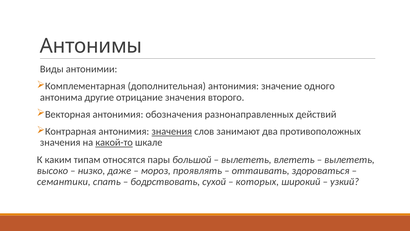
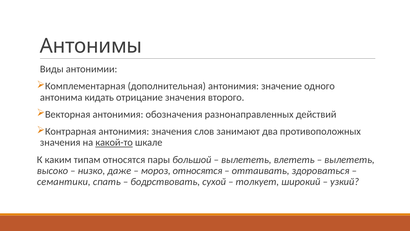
другие: другие -> кидать
значения at (172, 131) underline: present -> none
мороз проявлять: проявлять -> относятся
которых: которых -> толкует
